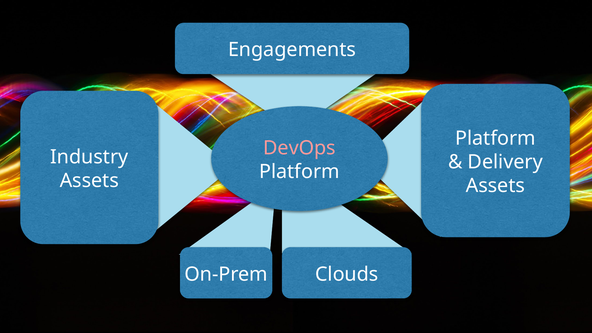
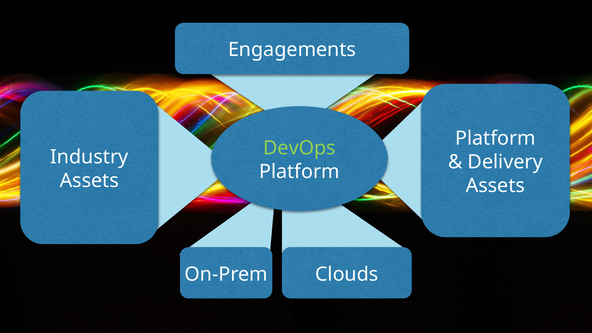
DevOps colour: pink -> light green
